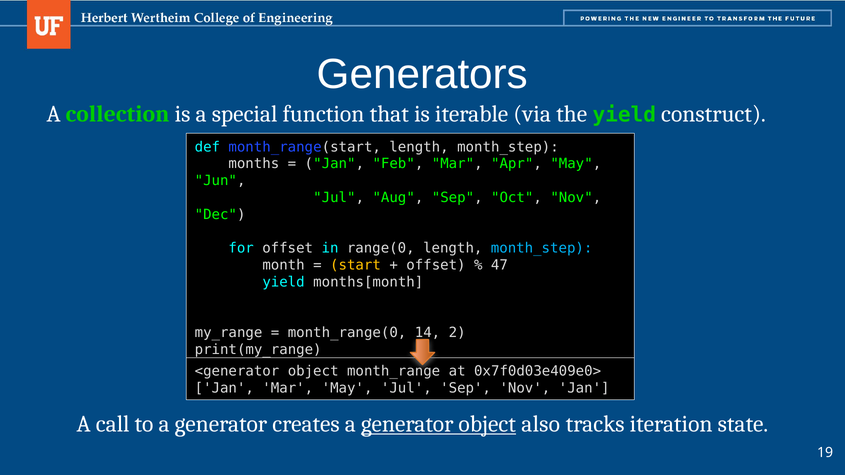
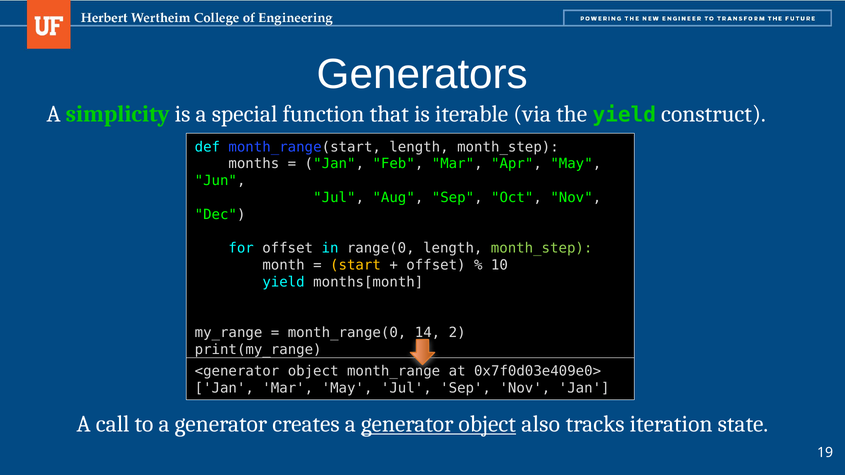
collection: collection -> simplicity
month_step at (542, 248) colour: light blue -> light green
47: 47 -> 10
